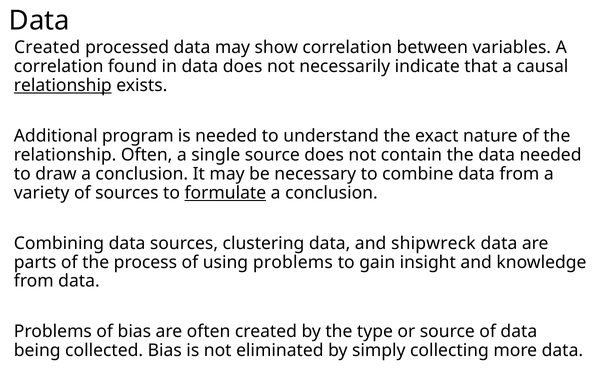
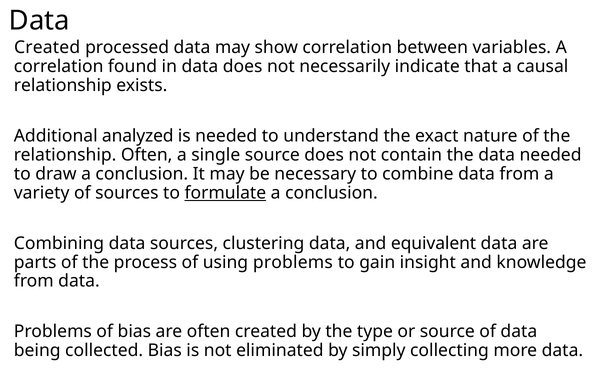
relationship at (63, 85) underline: present -> none
program: program -> analyzed
shipwreck: shipwreck -> equivalent
